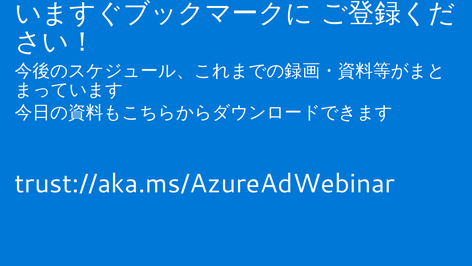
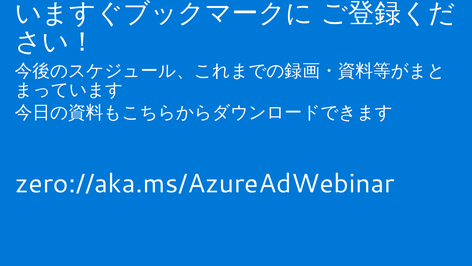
trust://aka.ms/AzureAdWebinar: trust://aka.ms/AzureAdWebinar -> zero://aka.ms/AzureAdWebinar
